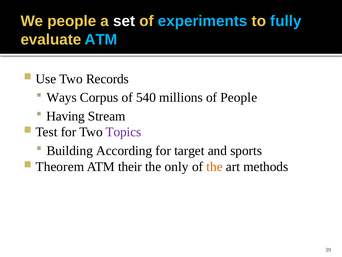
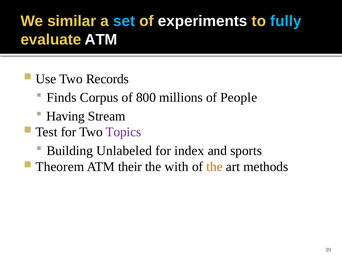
We people: people -> similar
set colour: white -> light blue
experiments colour: light blue -> white
ATM at (101, 39) colour: light blue -> white
Ways: Ways -> Finds
540: 540 -> 800
According: According -> Unlabeled
target: target -> index
only: only -> with
